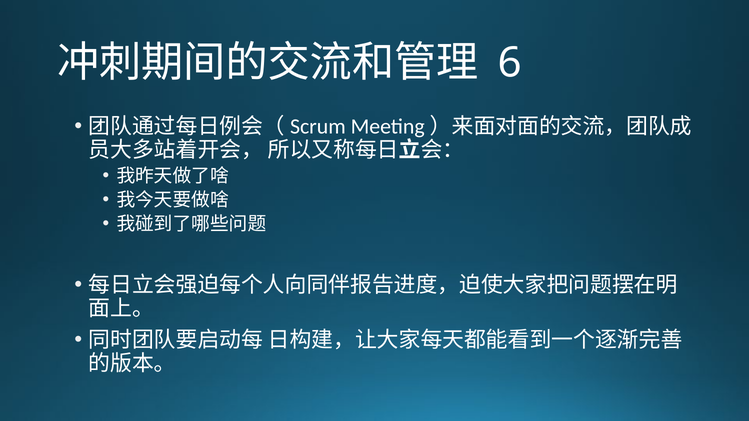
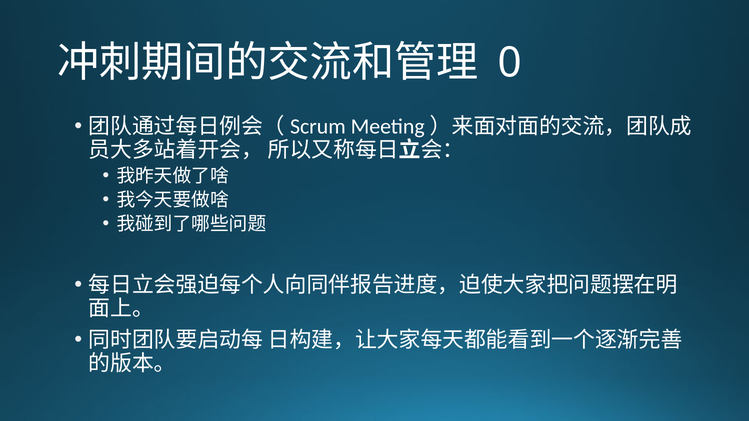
6: 6 -> 0
